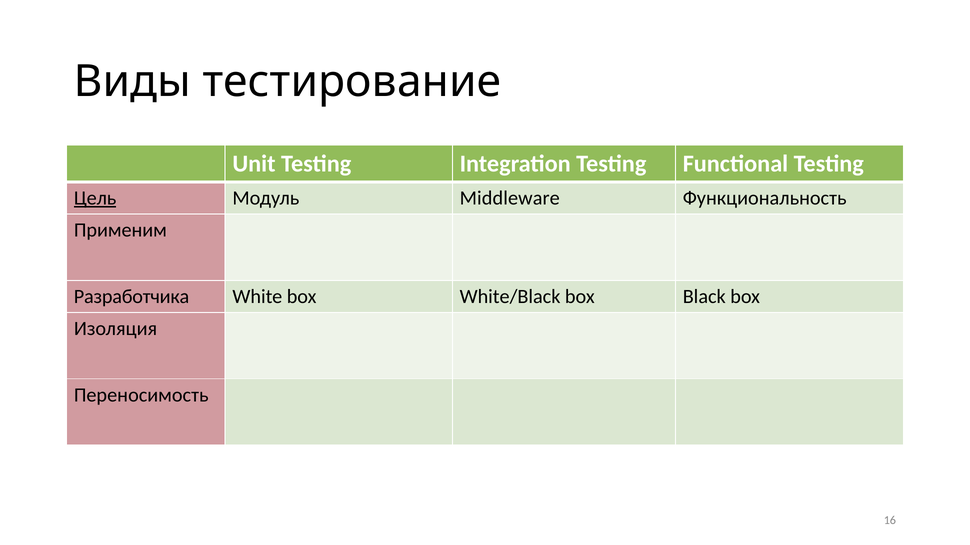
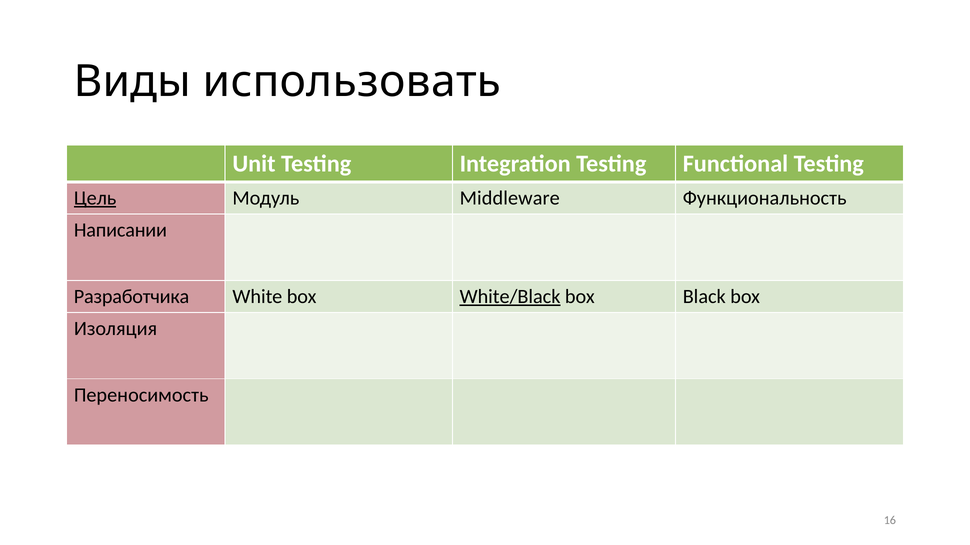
тестирование: тестирование -> использовать
Применим: Применим -> Написании
White/Black underline: none -> present
